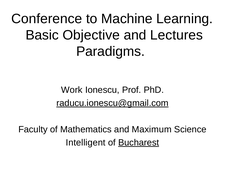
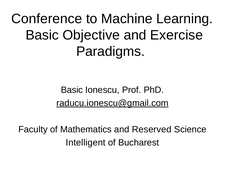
Lectures: Lectures -> Exercise
Work at (72, 90): Work -> Basic
Maximum: Maximum -> Reserved
Bucharest underline: present -> none
